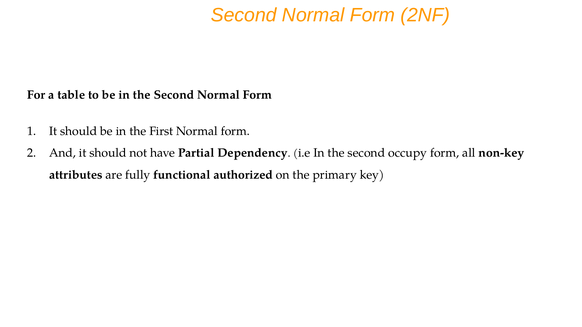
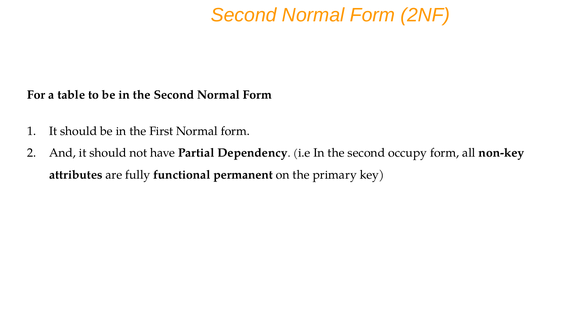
authorized: authorized -> permanent
